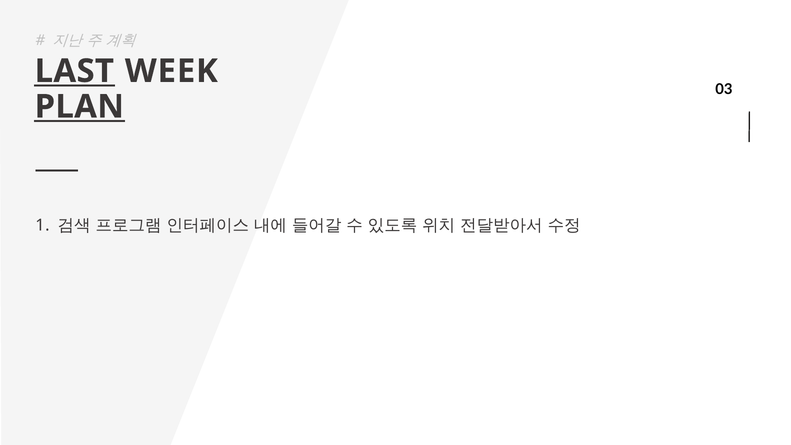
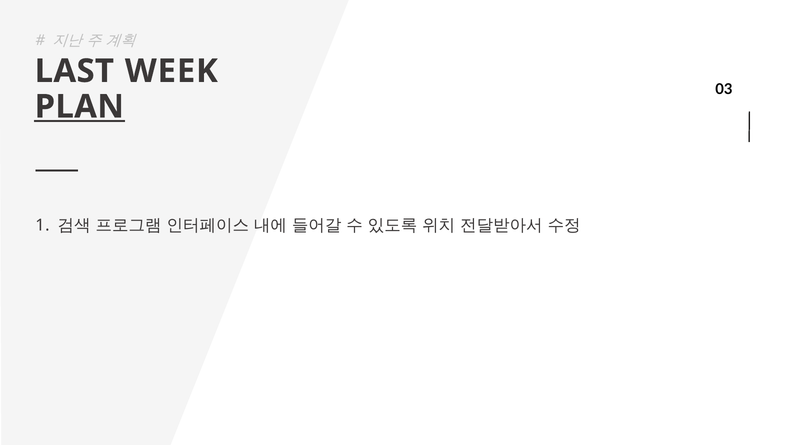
LAST underline: present -> none
